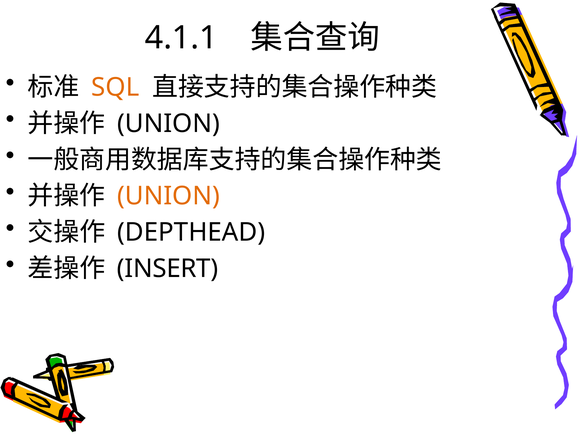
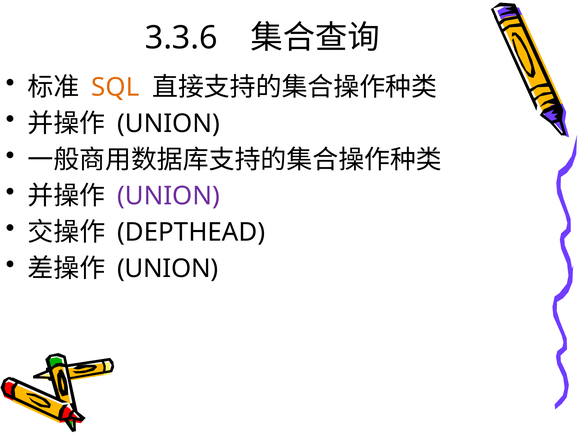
4.1.1: 4.1.1 -> 3.3.6
UNION at (169, 196) colour: orange -> purple
INSERT at (168, 268): INSERT -> UNION
